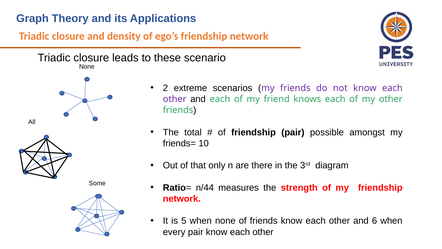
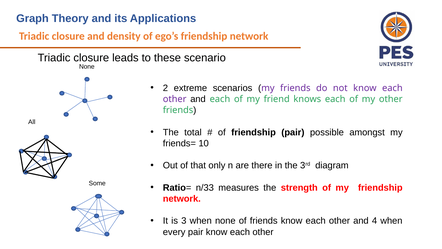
n/44: n/44 -> n/33
5: 5 -> 3
6: 6 -> 4
